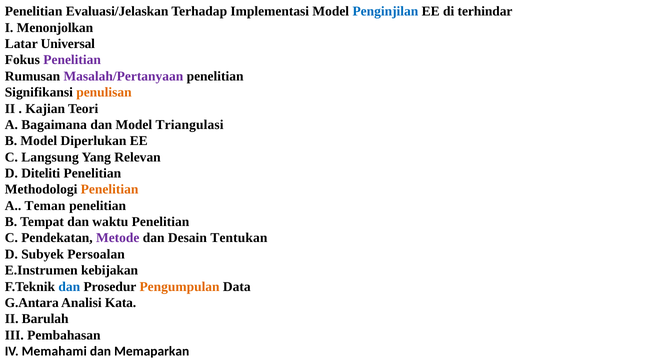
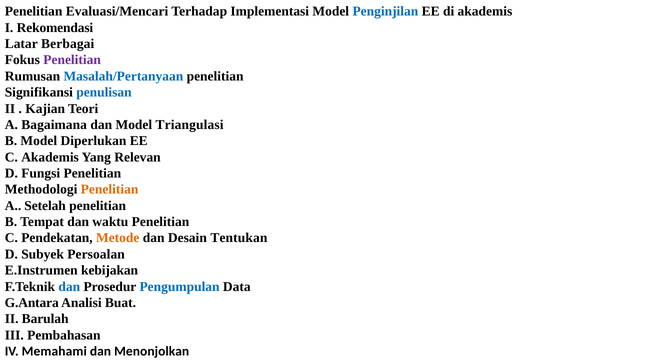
Evaluasi/Jelaskan: Evaluasi/Jelaskan -> Evaluasi/Mencari
di terhindar: terhindar -> akademis
Menonjolkan: Menonjolkan -> Rekomendasi
Universal: Universal -> Berbagai
Masalah/Pertanyaan colour: purple -> blue
penulisan colour: orange -> blue
C Langsung: Langsung -> Akademis
Diteliti: Diteliti -> Fungsi
Teman: Teman -> Setelah
Metode colour: purple -> orange
Pengumpulan colour: orange -> blue
Kata: Kata -> Buat
Memaparkan: Memaparkan -> Menonjolkan
